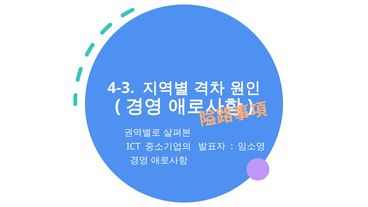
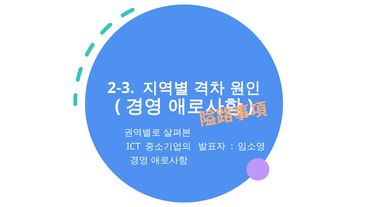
4-3: 4-3 -> 2-3
